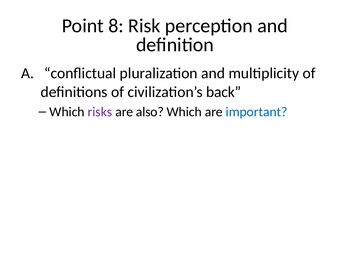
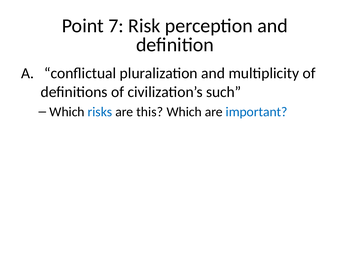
8: 8 -> 7
back: back -> such
risks colour: purple -> blue
also: also -> this
